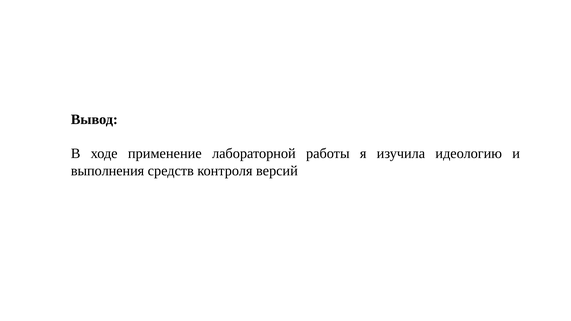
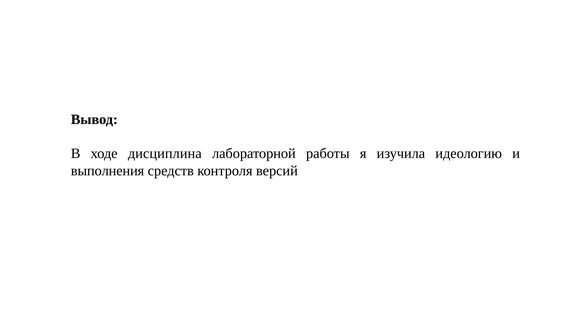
применение: применение -> дисциплина
